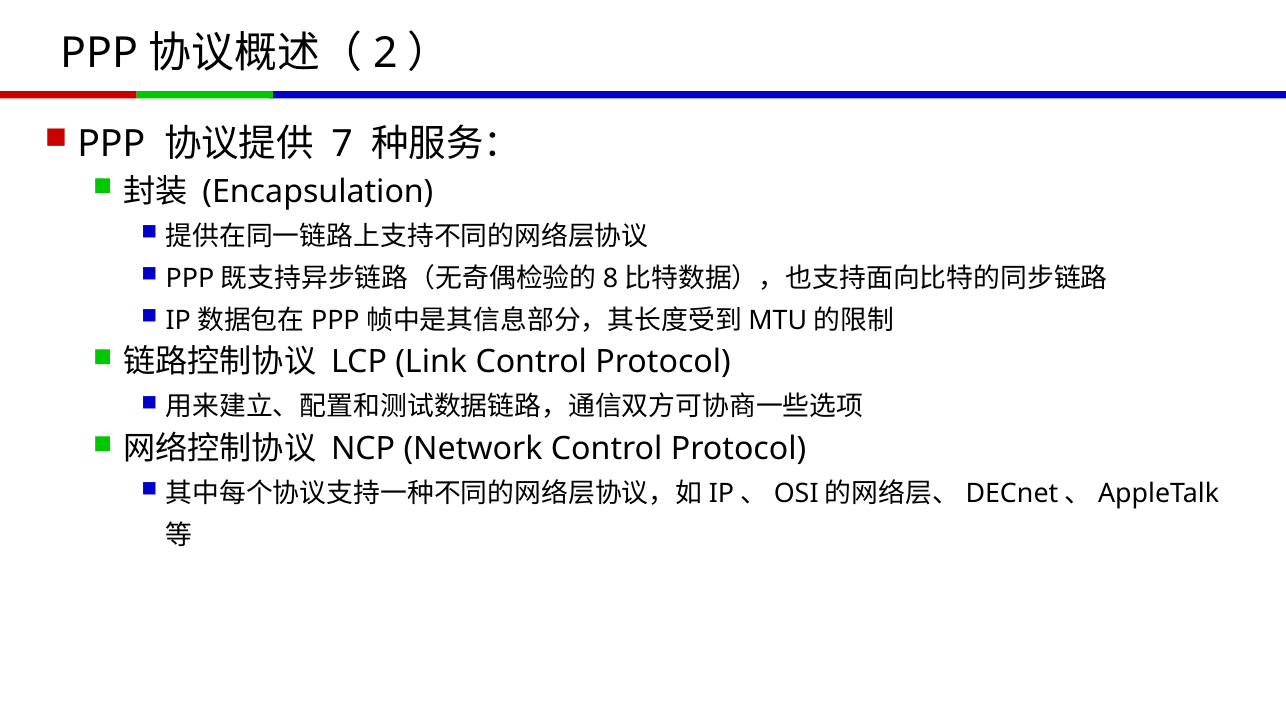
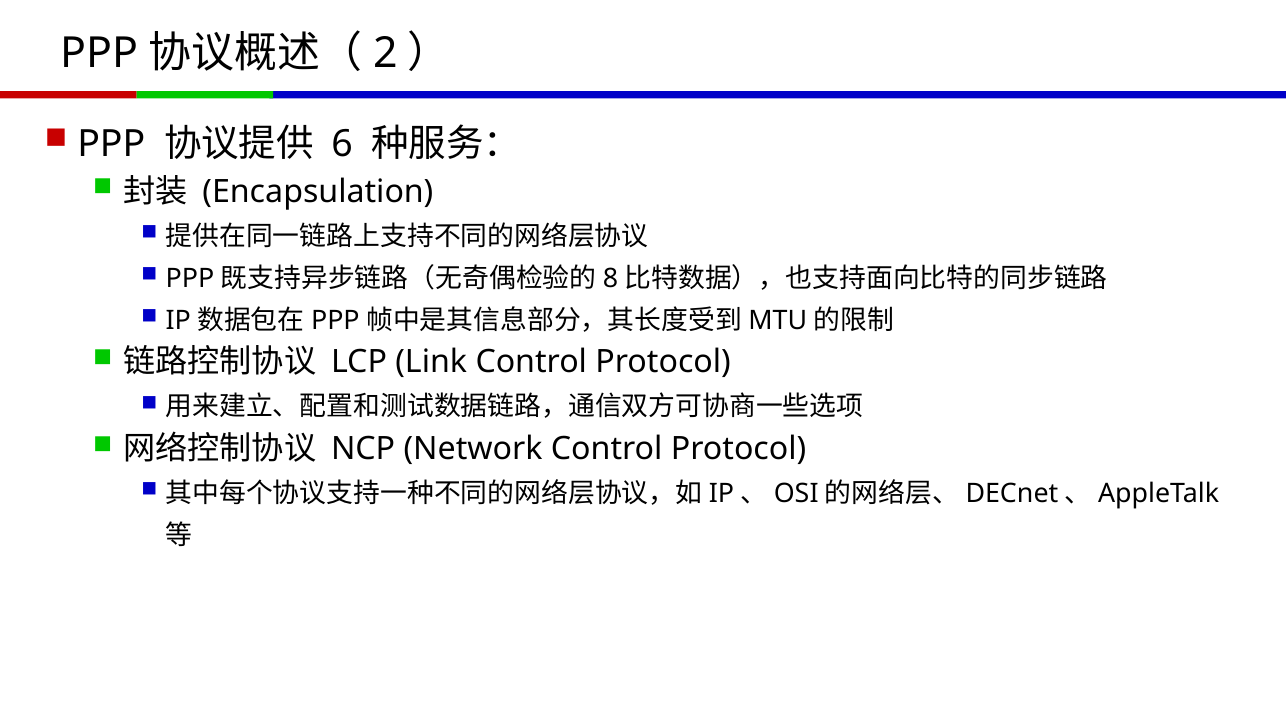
7: 7 -> 6
